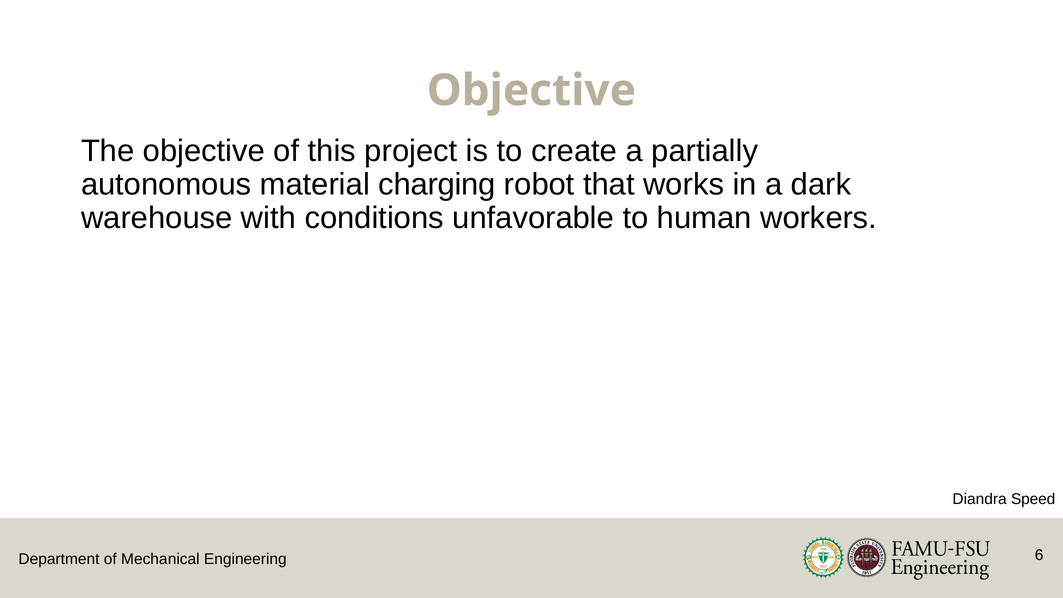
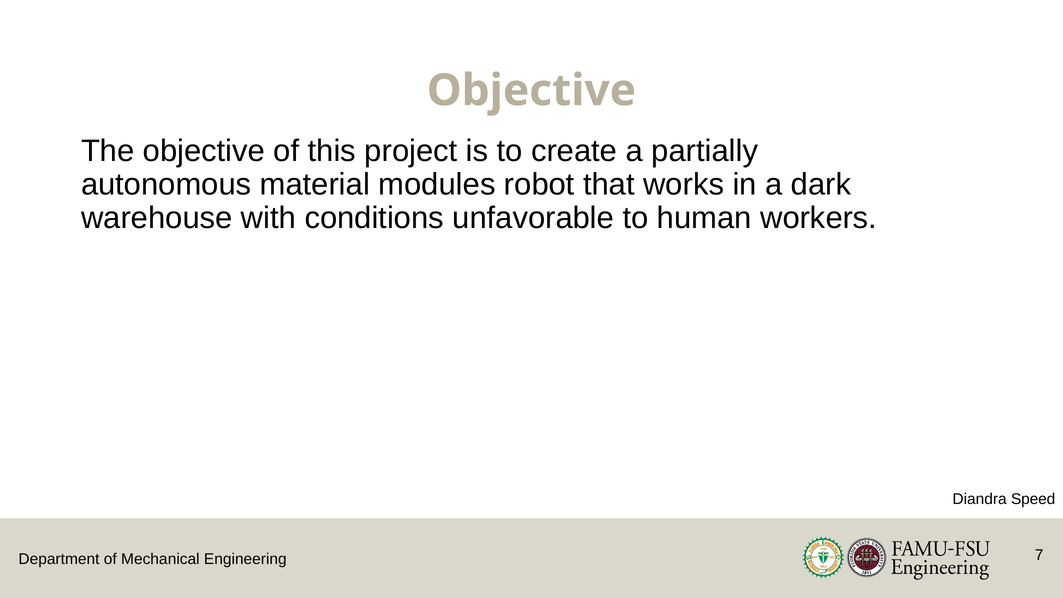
charging: charging -> modules
6: 6 -> 7
